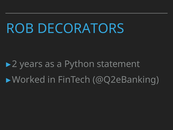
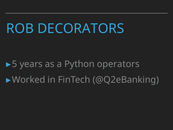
2: 2 -> 5
statement: statement -> operators
